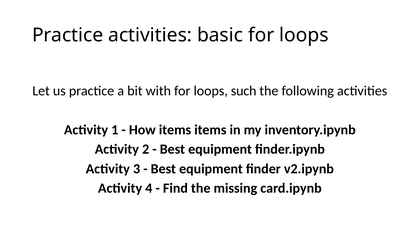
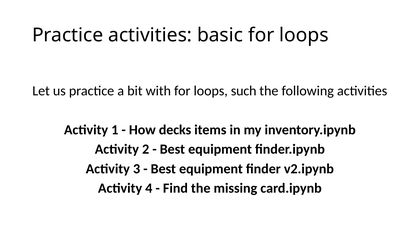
How items: items -> decks
